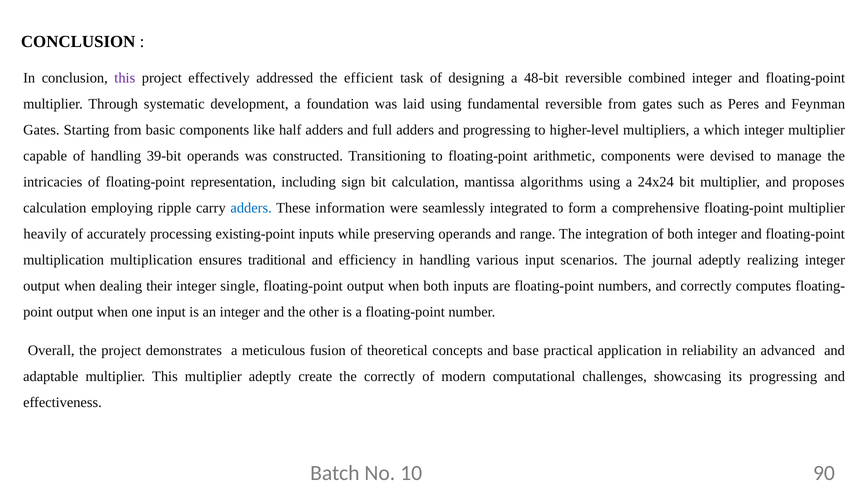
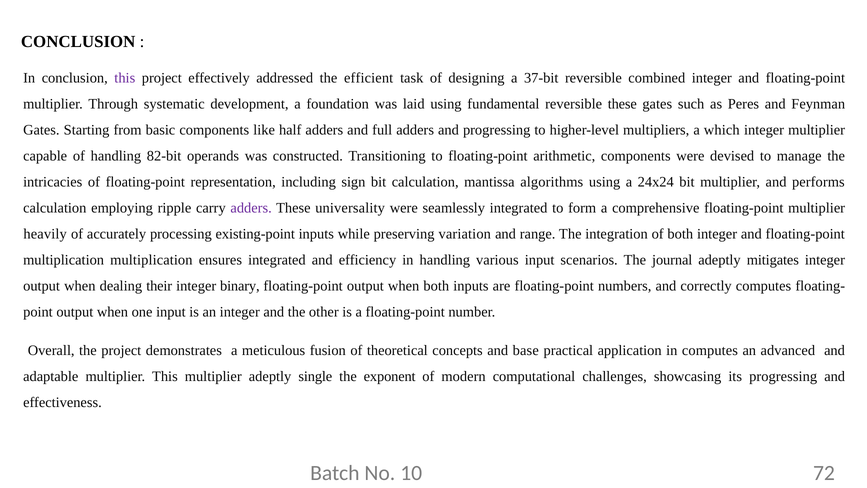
48-bit: 48-bit -> 37-bit
reversible from: from -> these
39-bit: 39-bit -> 82-bit
proposes: proposes -> performs
adders at (251, 208) colour: blue -> purple
information: information -> universality
preserving operands: operands -> variation
ensures traditional: traditional -> integrated
realizing: realizing -> mitigates
single: single -> binary
in reliability: reliability -> computes
create: create -> single
the correctly: correctly -> exponent
90: 90 -> 72
